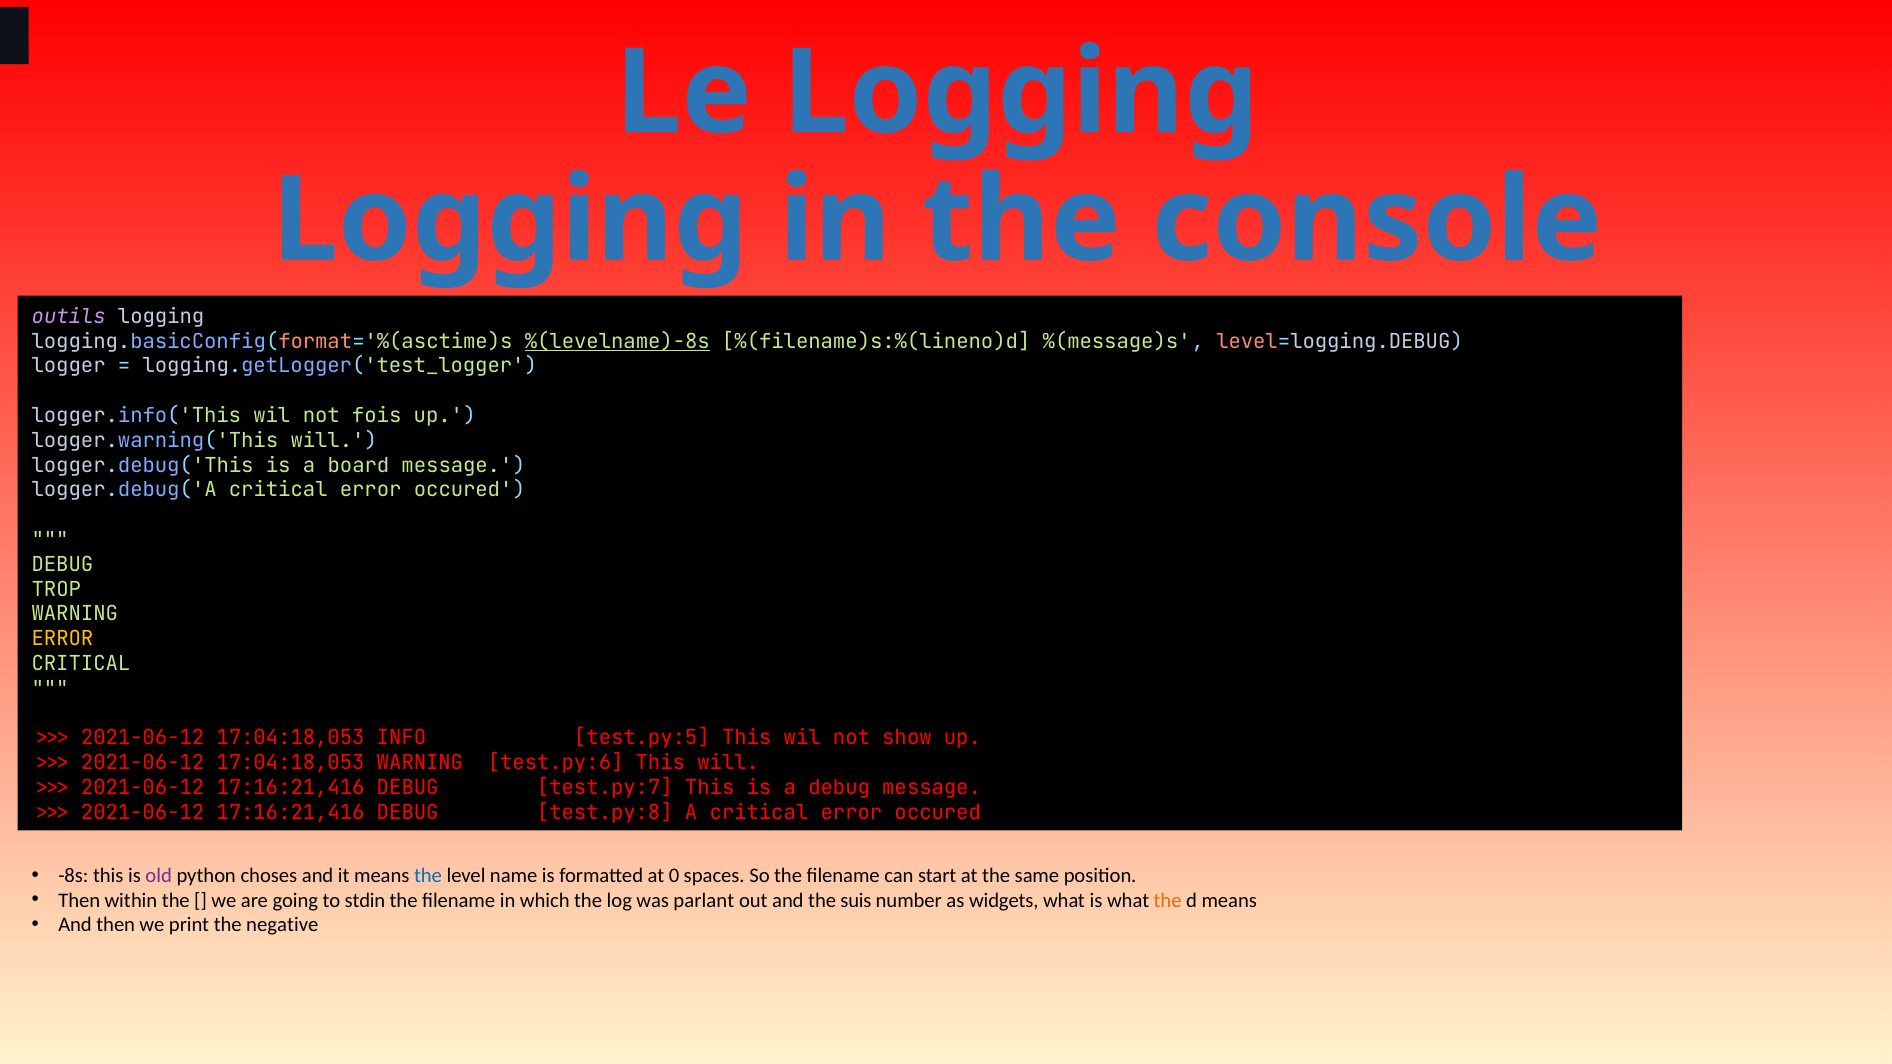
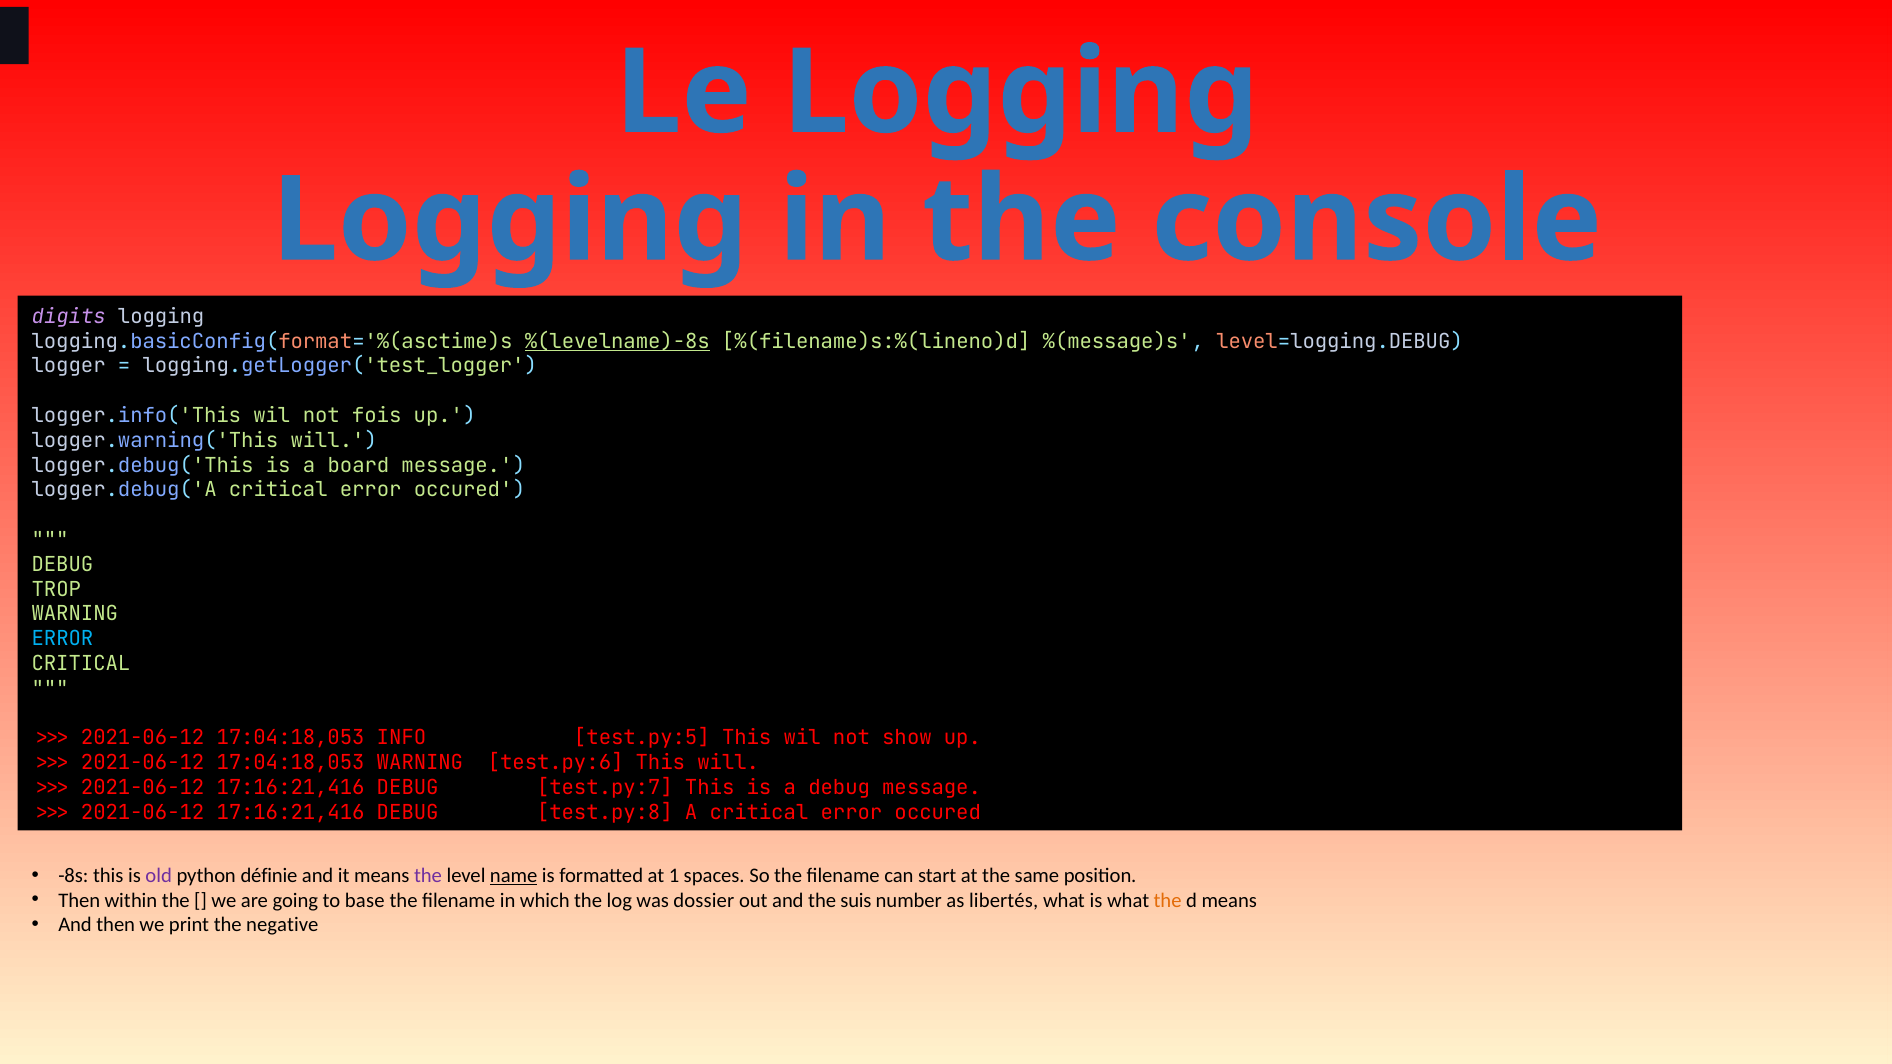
outils: outils -> digits
ERROR at (63, 639) colour: yellow -> light blue
choses: choses -> définie
the at (428, 876) colour: blue -> purple
name underline: none -> present
0: 0 -> 1
stdin: stdin -> base
parlant: parlant -> dossier
widgets: widgets -> libertés
